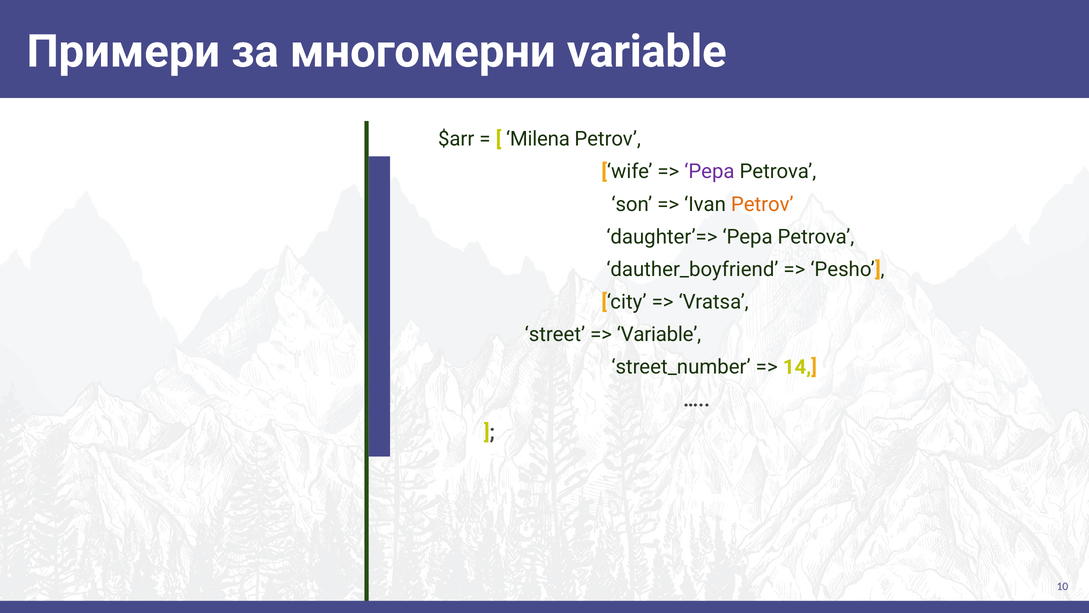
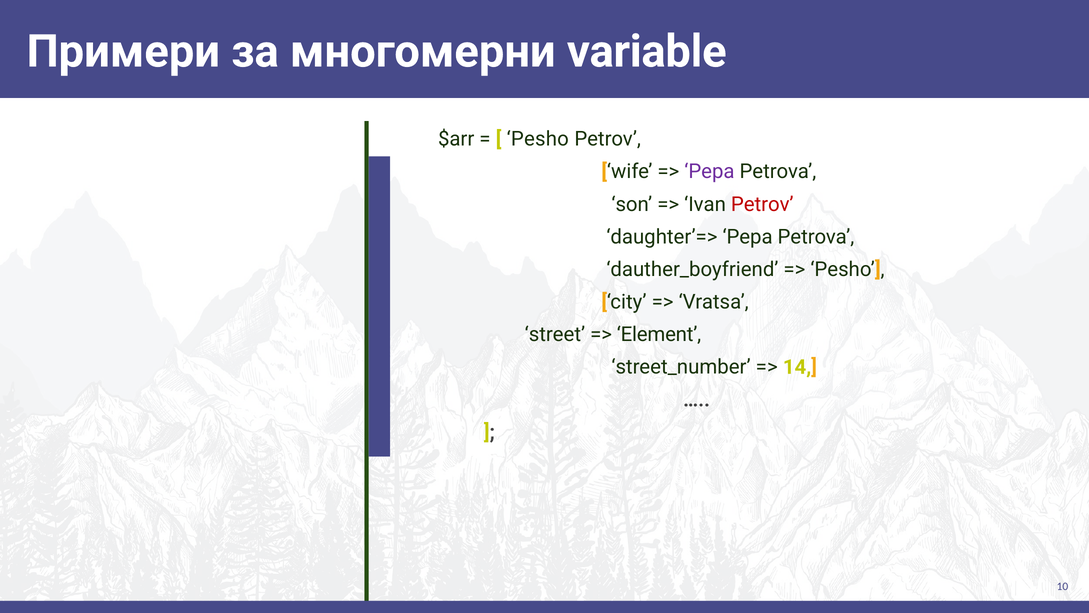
Milena at (538, 139): Milena -> Pesho
Petrov at (762, 204) colour: orange -> red
Variable at (659, 334): Variable -> Element
